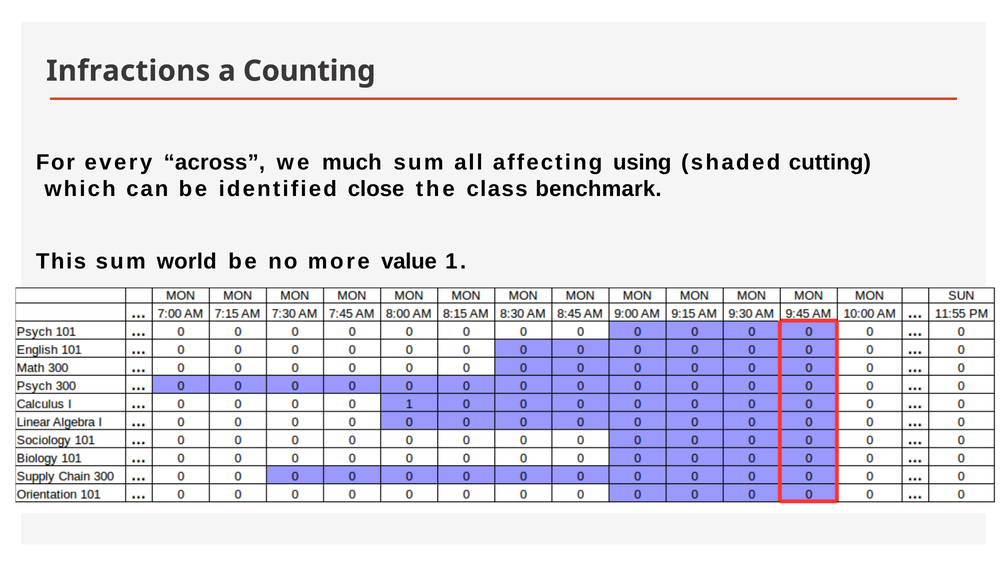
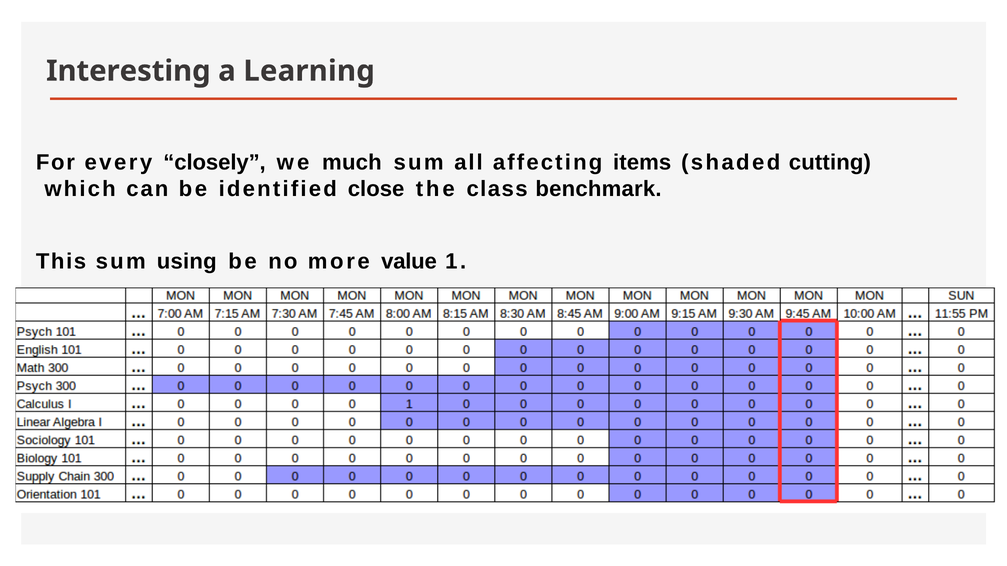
Infractions: Infractions -> Interesting
Counting: Counting -> Learning
across: across -> closely
using: using -> items
world: world -> using
